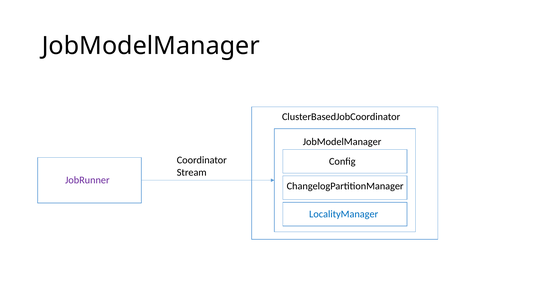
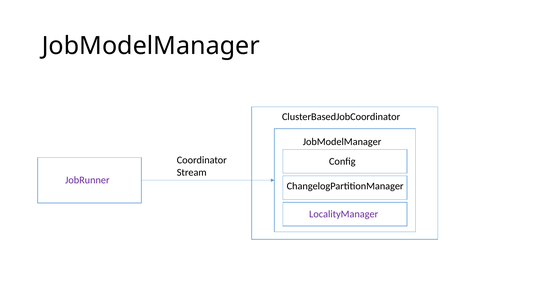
LocalityManager colour: blue -> purple
